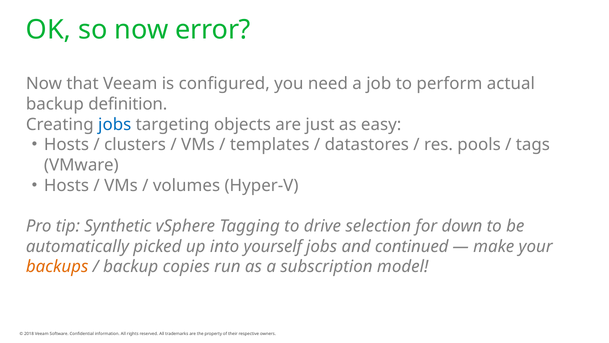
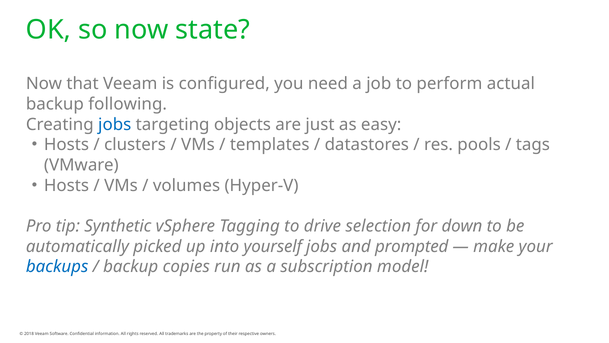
error: error -> state
definition: definition -> following
continued: continued -> prompted
backups colour: orange -> blue
